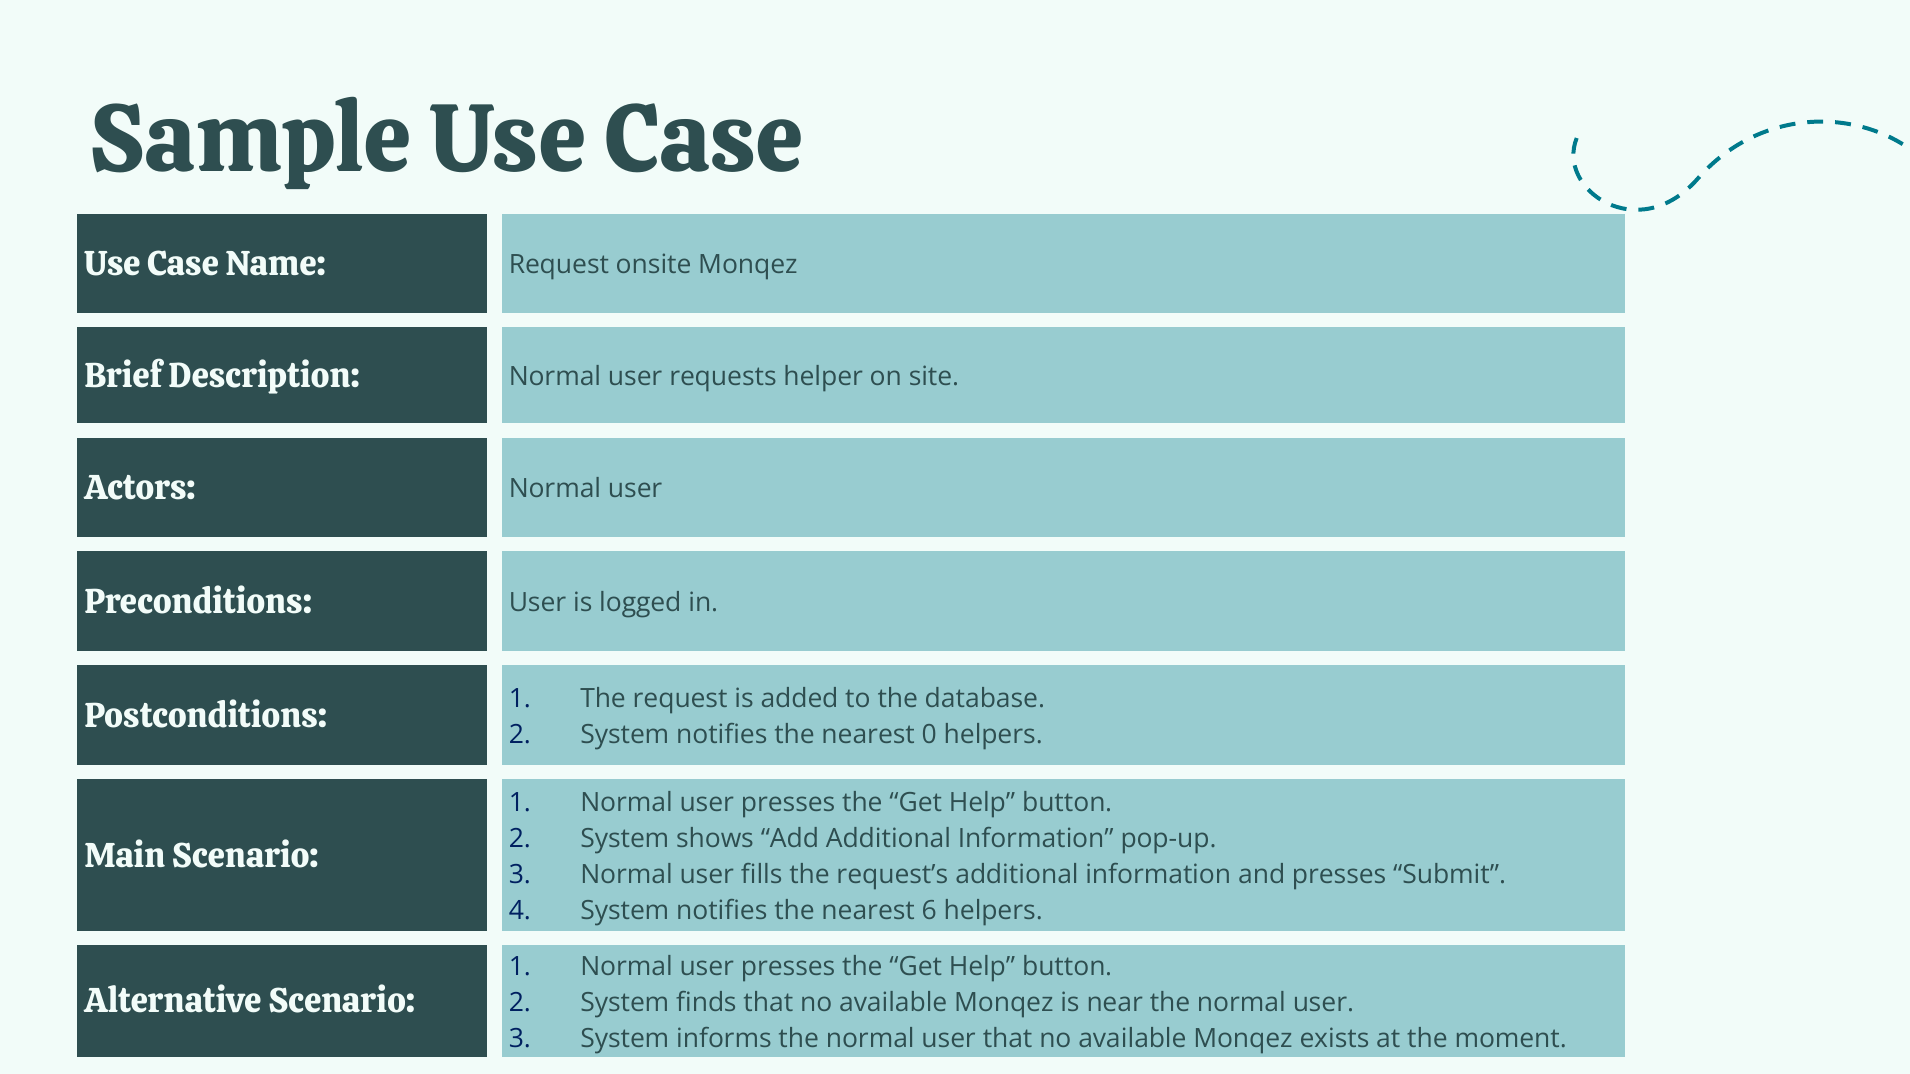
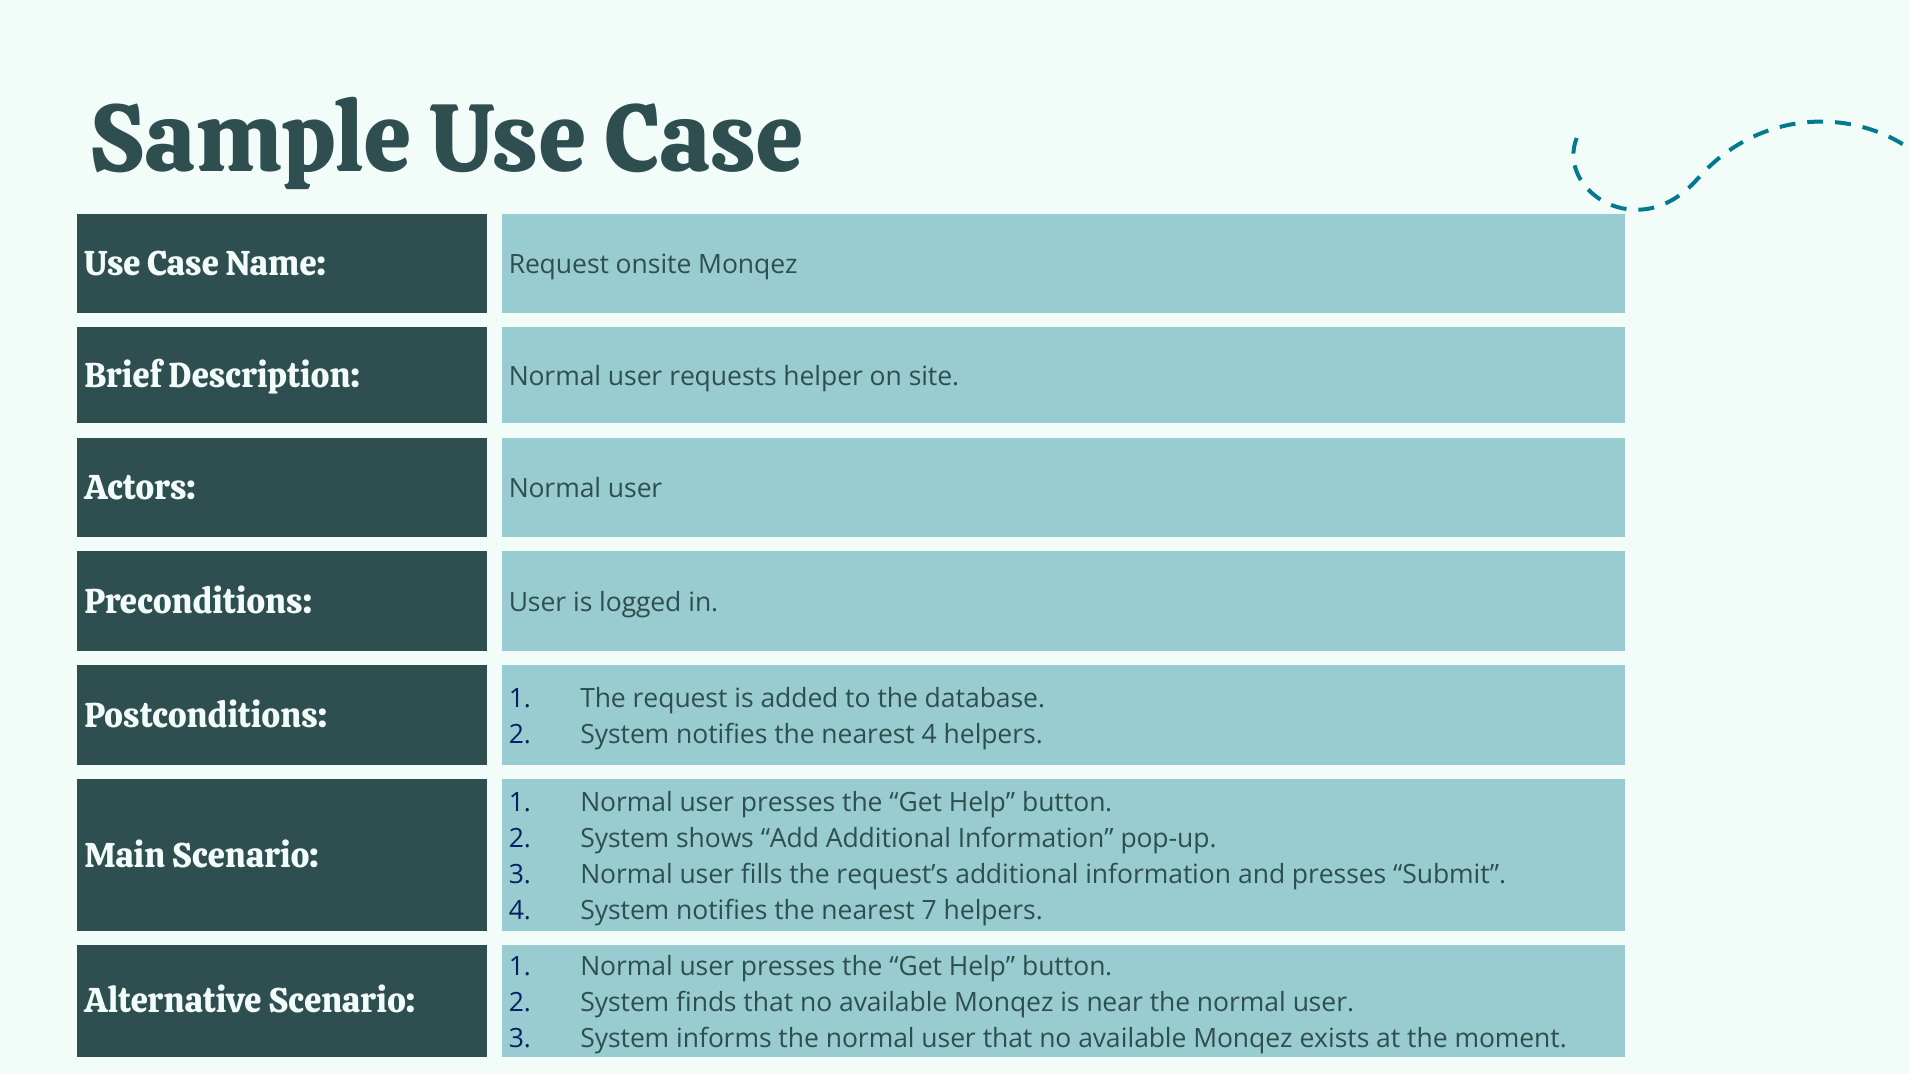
nearest 0: 0 -> 4
6: 6 -> 7
